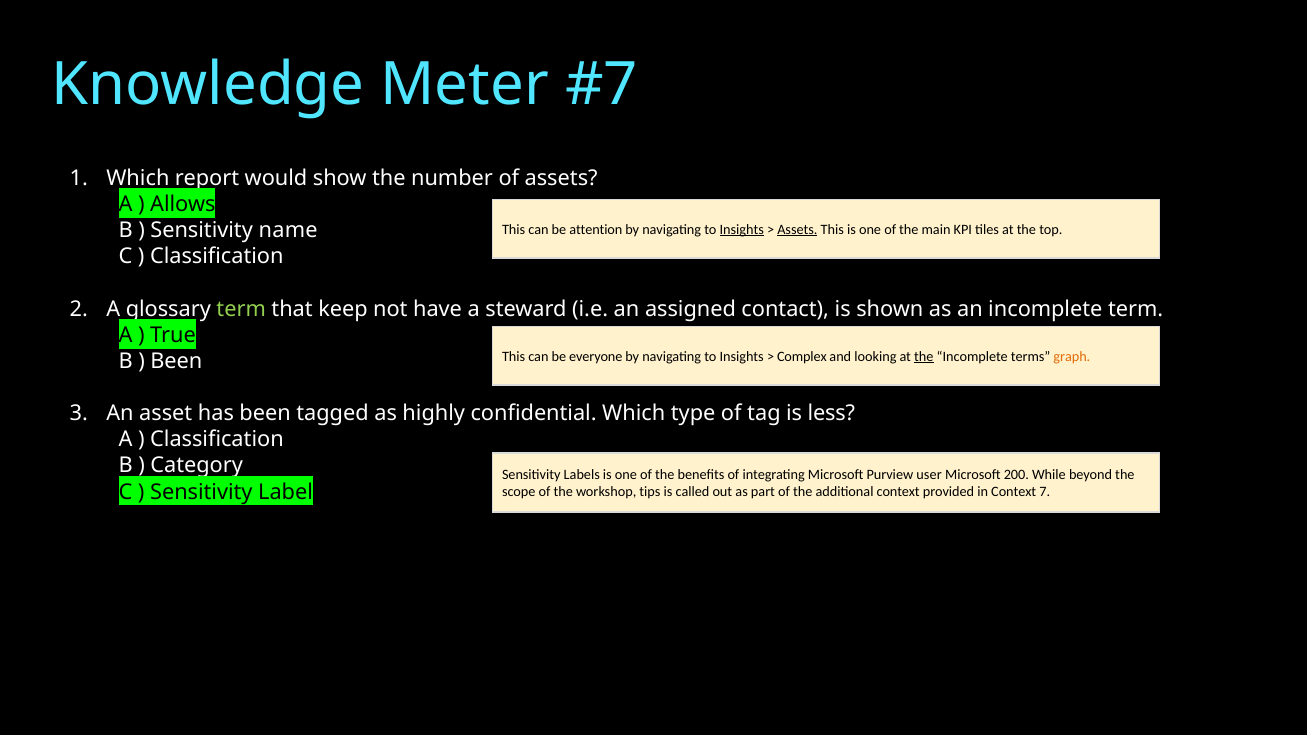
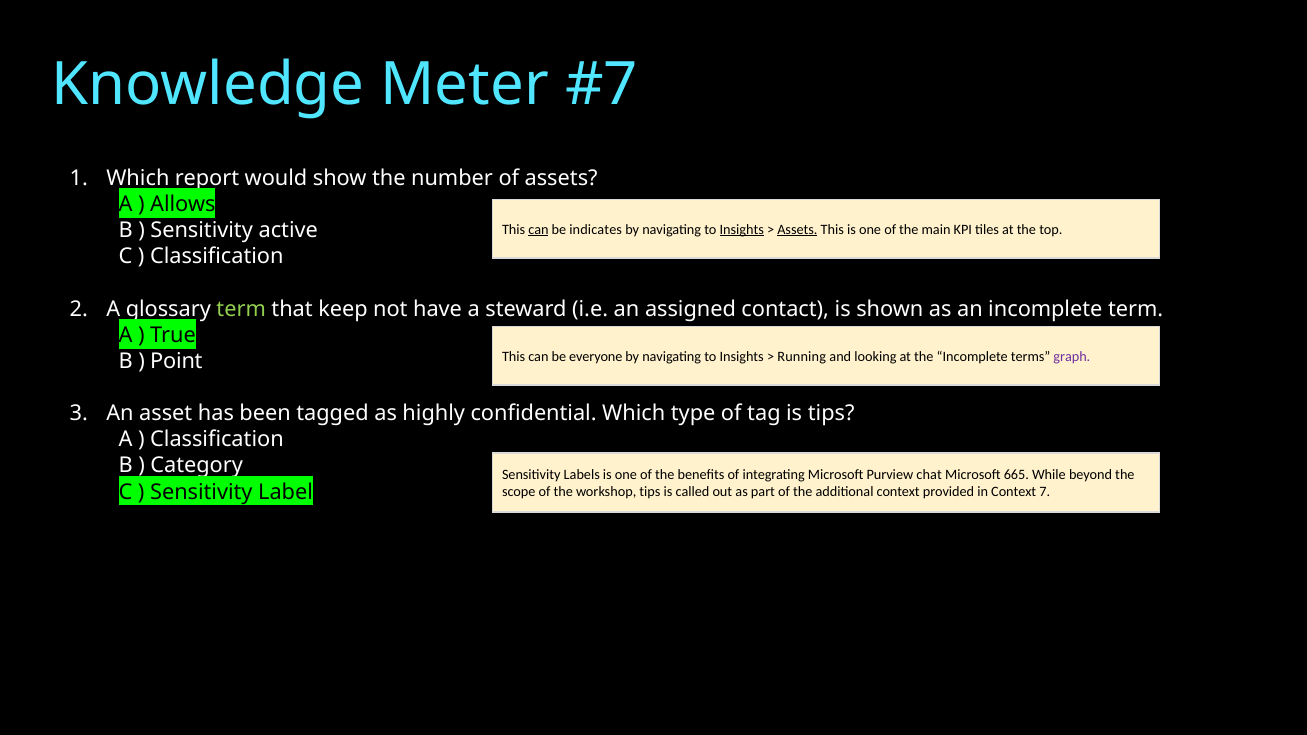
can at (538, 230) underline: none -> present
attention: attention -> indicates
name: name -> active
Complex: Complex -> Running
the at (924, 357) underline: present -> none
graph colour: orange -> purple
Been at (176, 361): Been -> Point
is less: less -> tips
user: user -> chat
200: 200 -> 665
